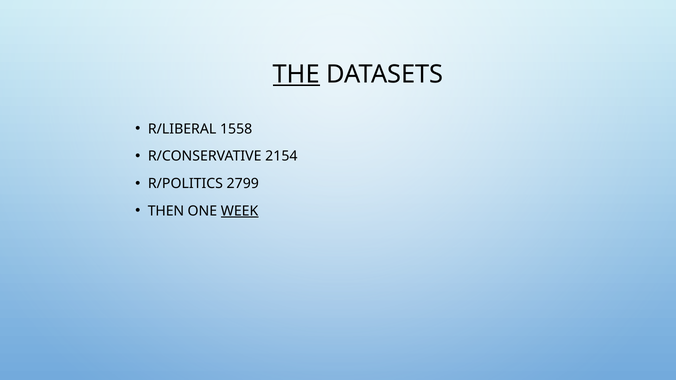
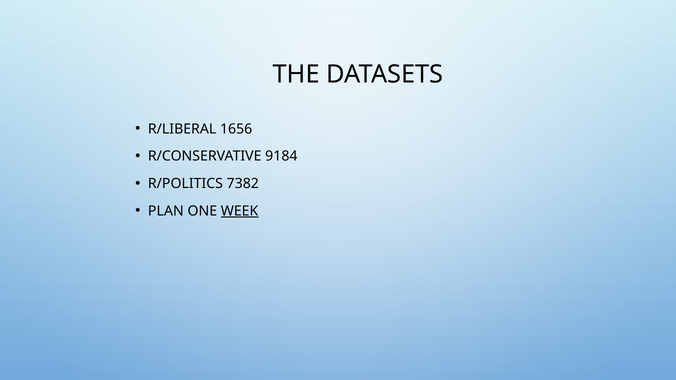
THE underline: present -> none
1558: 1558 -> 1656
2154: 2154 -> 9184
2799: 2799 -> 7382
THEN: THEN -> PLAN
